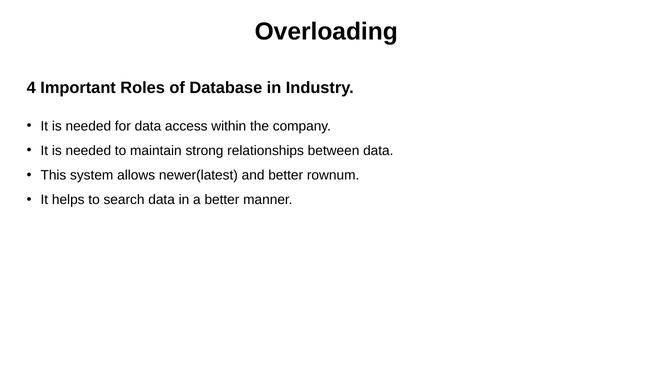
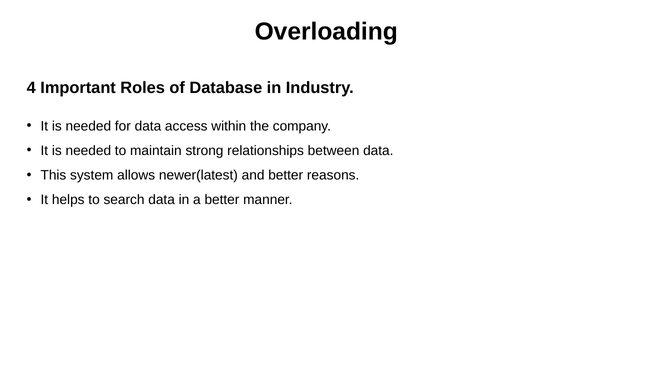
rownum: rownum -> reasons
